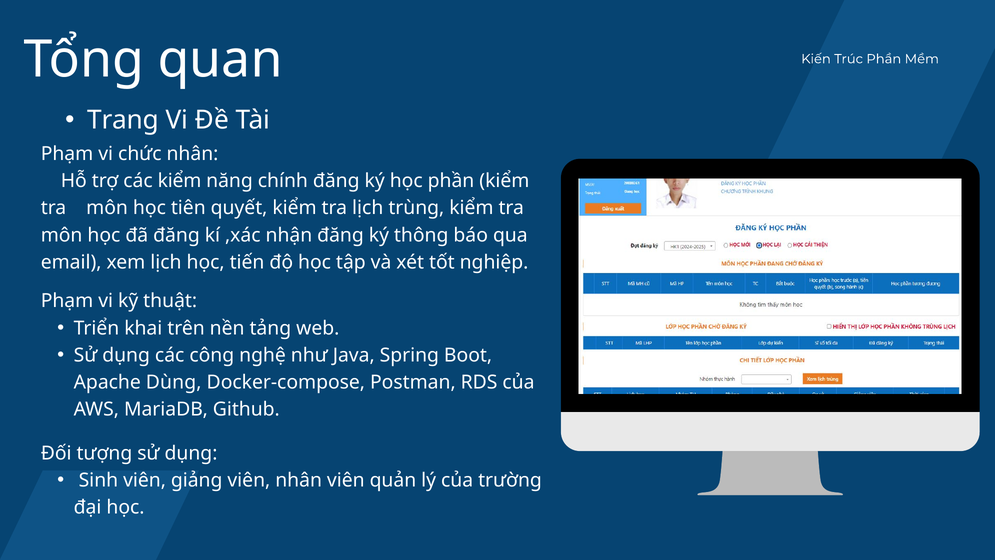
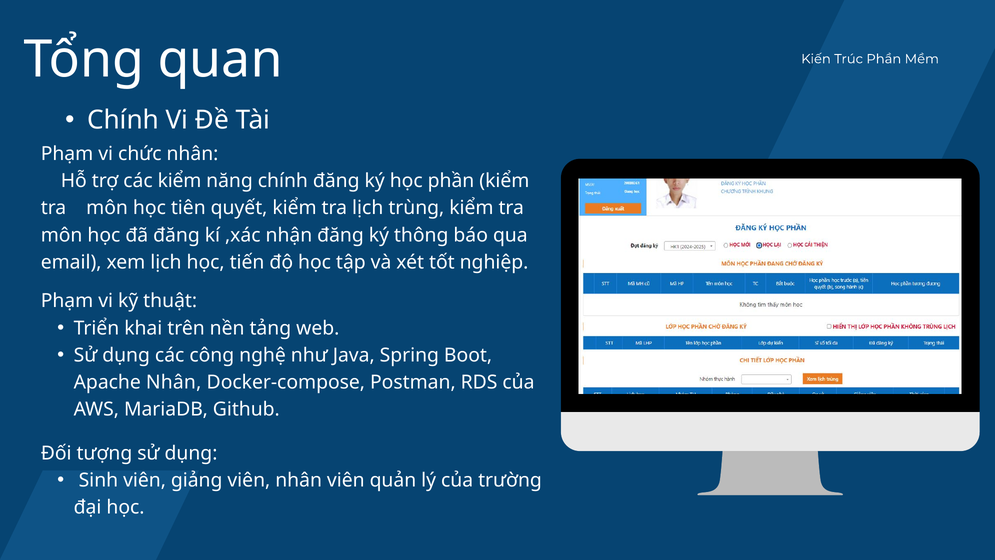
Trang at (123, 120): Trang -> Chính
Apache Dùng: Dùng -> Nhân
